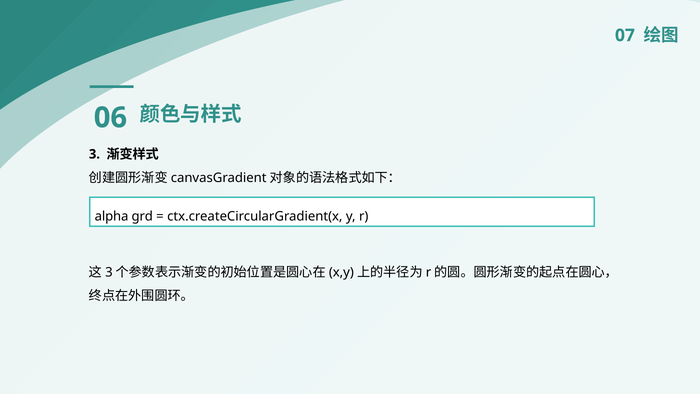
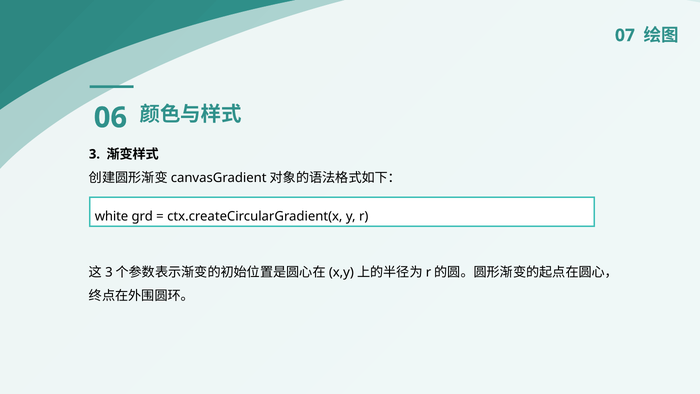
alpha: alpha -> white
